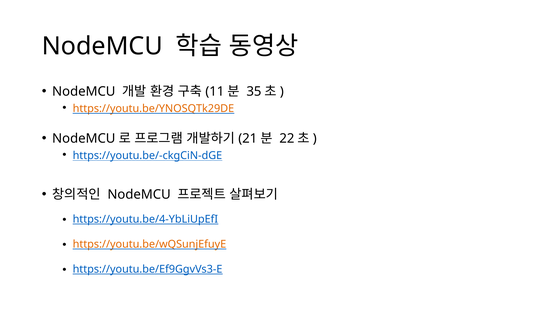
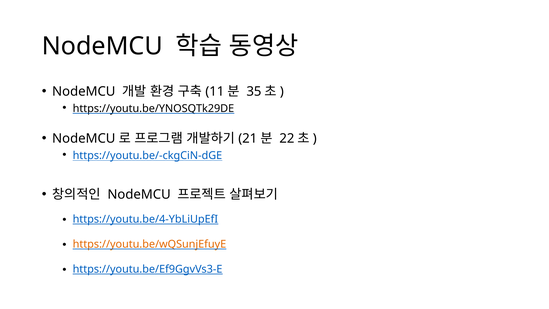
https://youtu.be/YNOSQTk29DE colour: orange -> black
